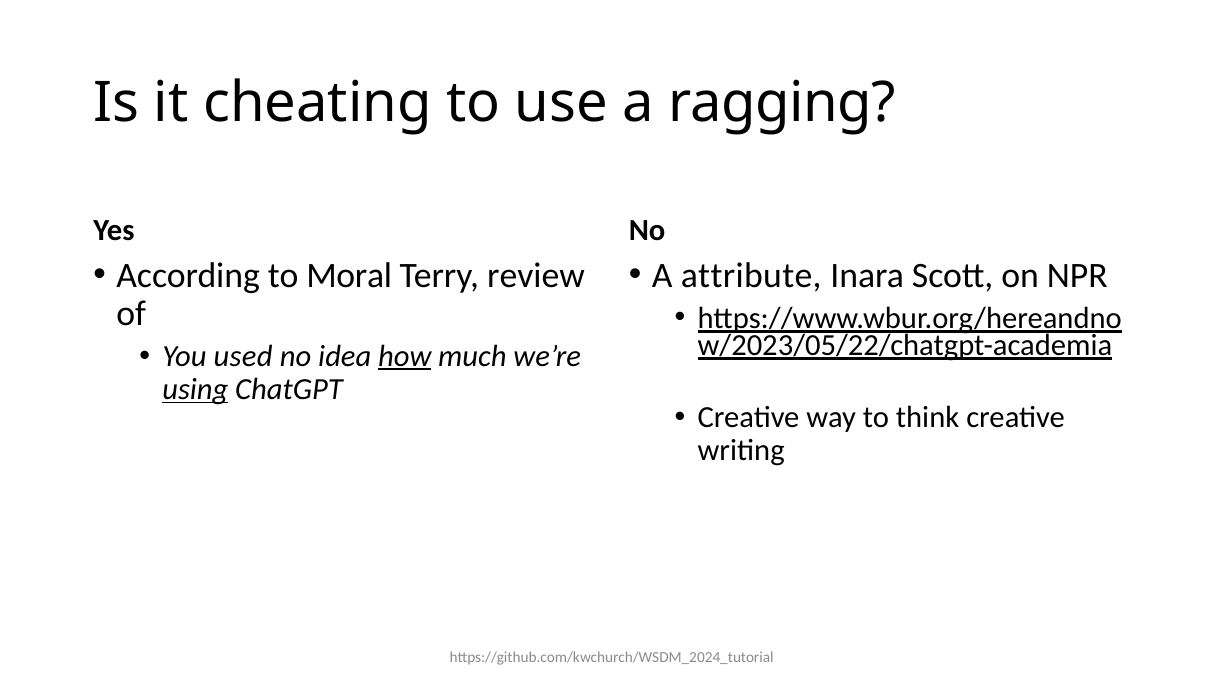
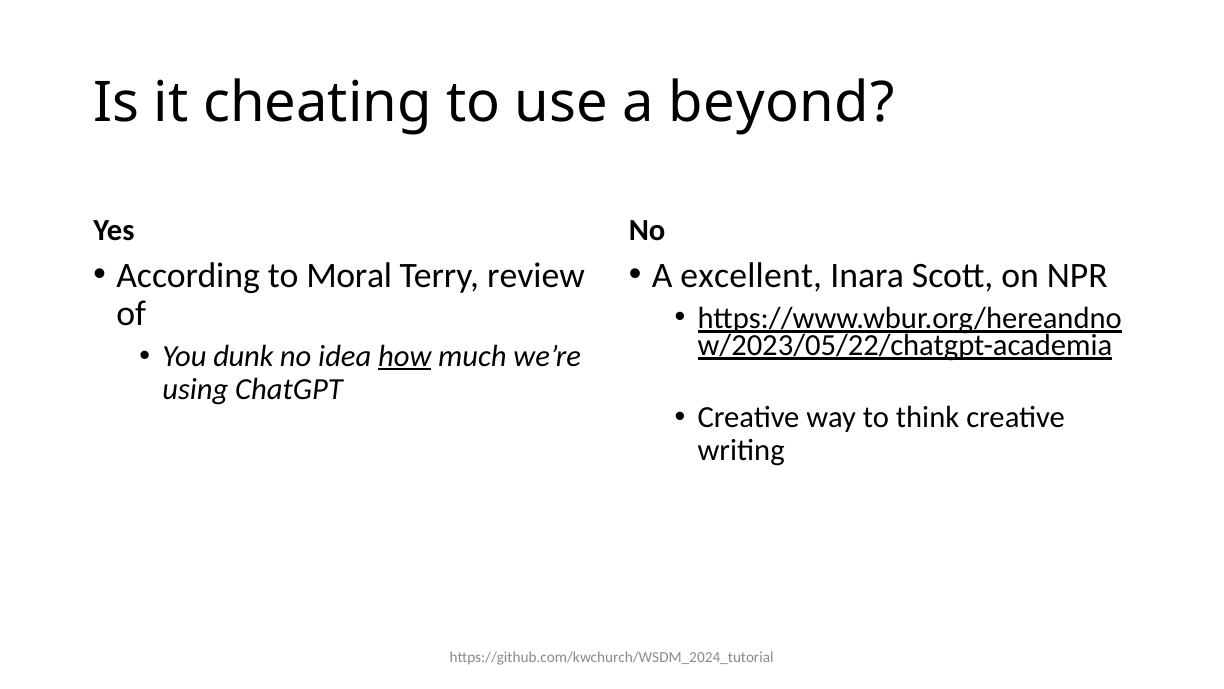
ragging: ragging -> beyond
attribute: attribute -> excellent
used: used -> dunk
using underline: present -> none
